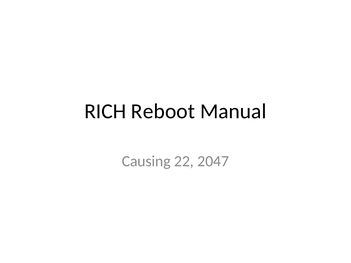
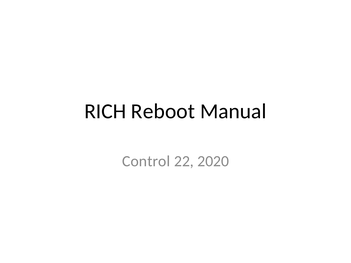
Causing: Causing -> Control
2047: 2047 -> 2020
